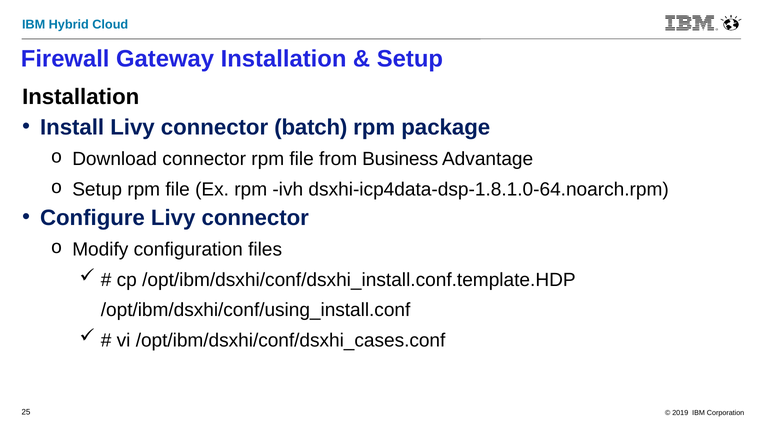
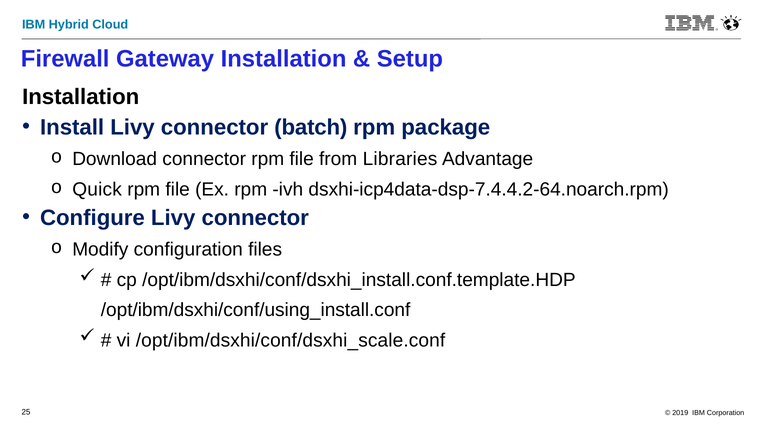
Business: Business -> Libraries
Setup at (97, 189): Setup -> Quick
dsxhi-icp4data-dsp-1.8.1.0-64.noarch.rpm: dsxhi-icp4data-dsp-1.8.1.0-64.noarch.rpm -> dsxhi-icp4data-dsp-7.4.4.2-64.noarch.rpm
/opt/ibm/dsxhi/conf/dsxhi_cases.conf: /opt/ibm/dsxhi/conf/dsxhi_cases.conf -> /opt/ibm/dsxhi/conf/dsxhi_scale.conf
